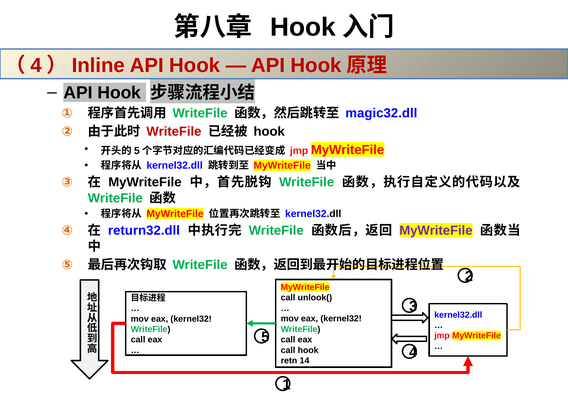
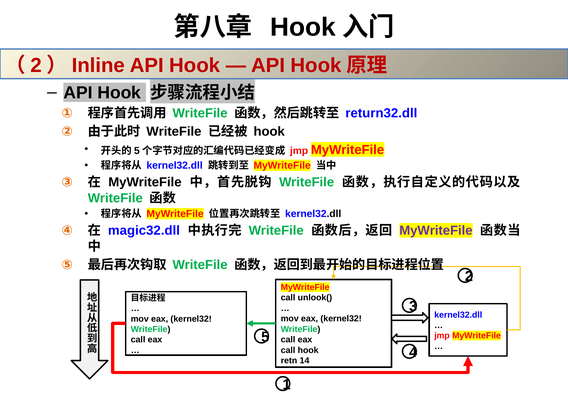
4 at (36, 65): 4 -> 2
magic32.dll: magic32.dll -> return32.dll
WriteFile at (174, 131) colour: red -> black
return32.dll: return32.dll -> magic32.dll
